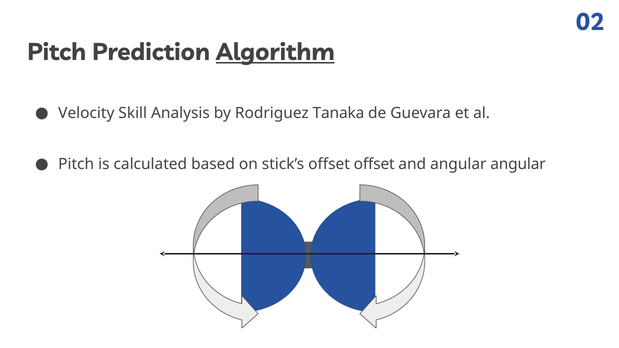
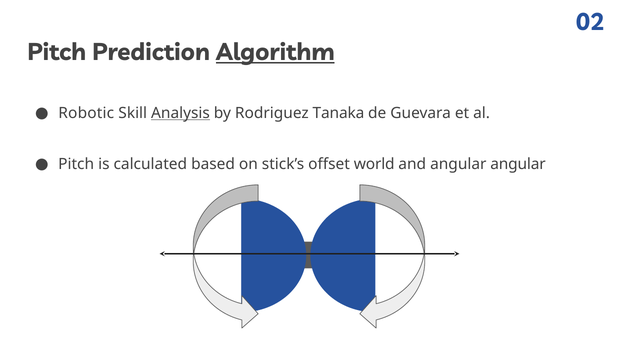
Velocity: Velocity -> Robotic
Analysis underline: none -> present
offset offset: offset -> world
